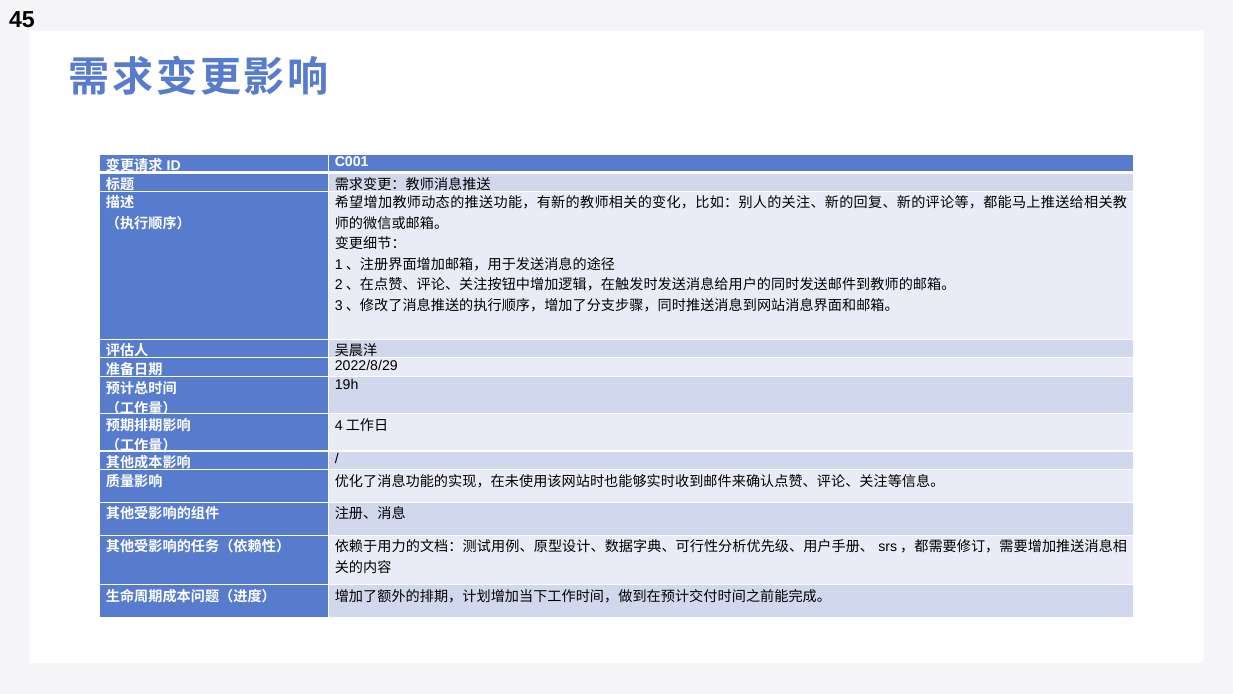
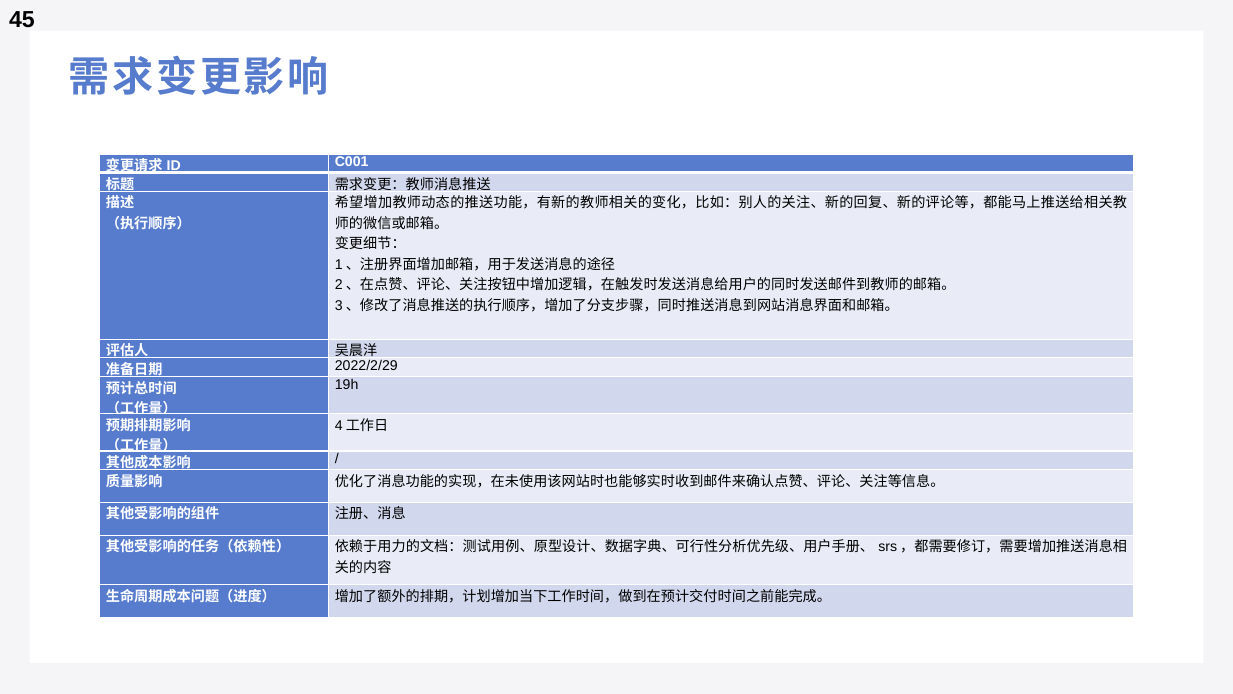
2022/8/29: 2022/8/29 -> 2022/2/29
